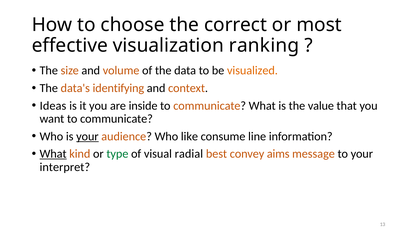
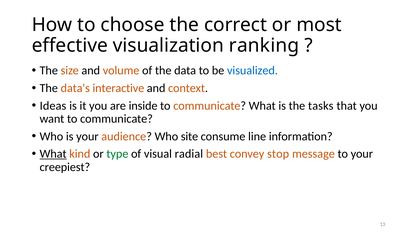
visualized colour: orange -> blue
identifying: identifying -> interactive
value: value -> tasks
your at (87, 136) underline: present -> none
like: like -> site
aims: aims -> stop
interpret: interpret -> creepiest
